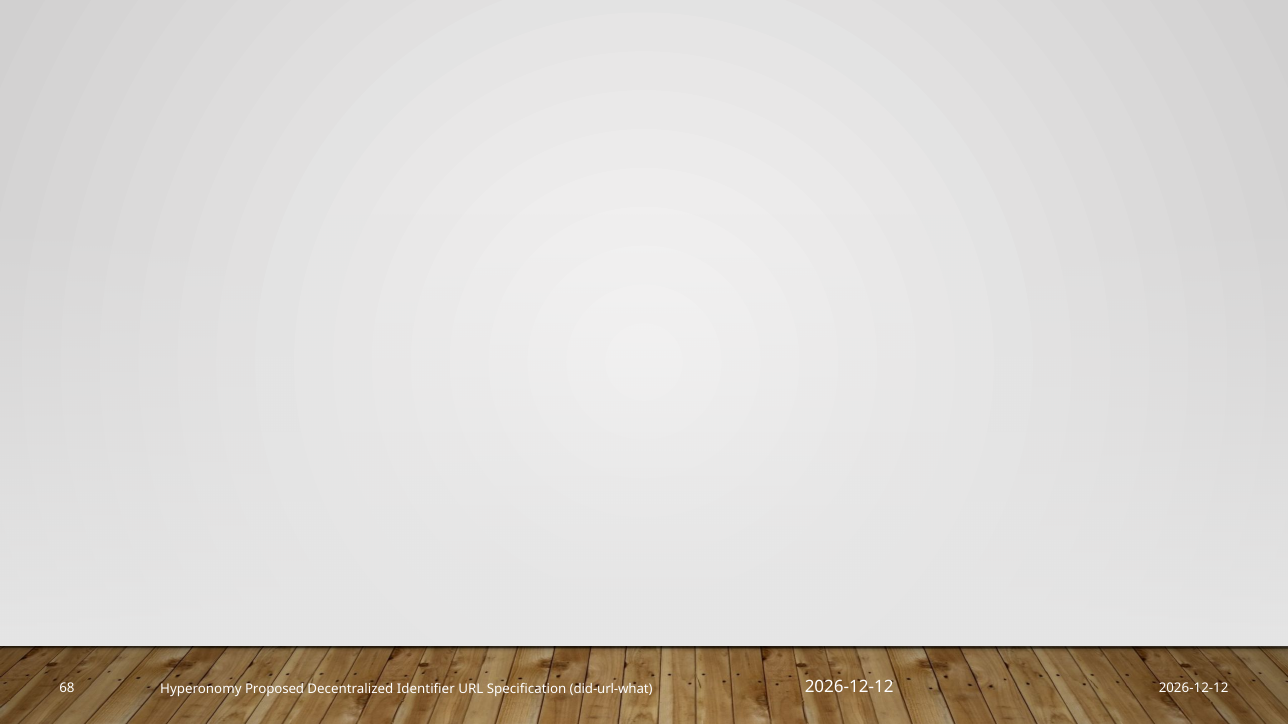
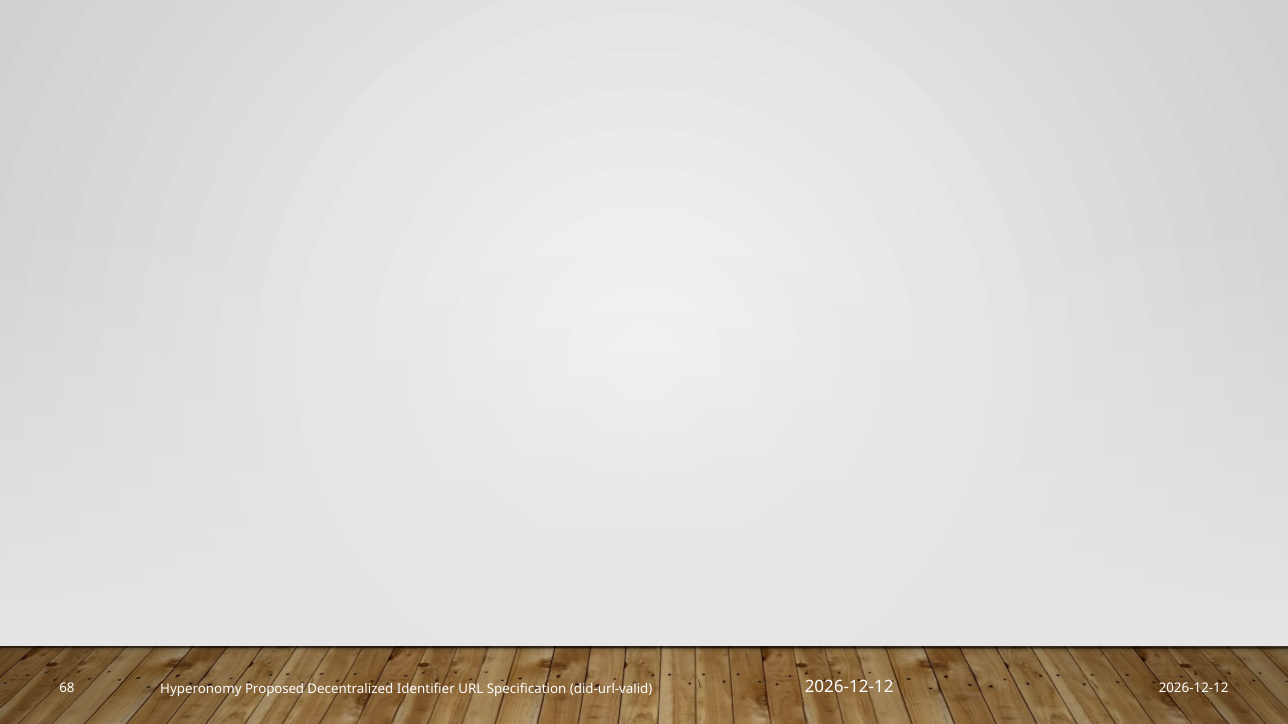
did-url-what: did-url-what -> did-url-valid
